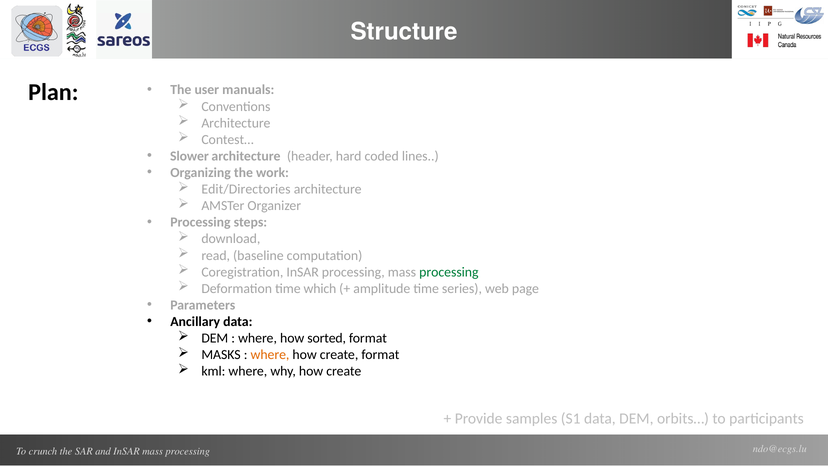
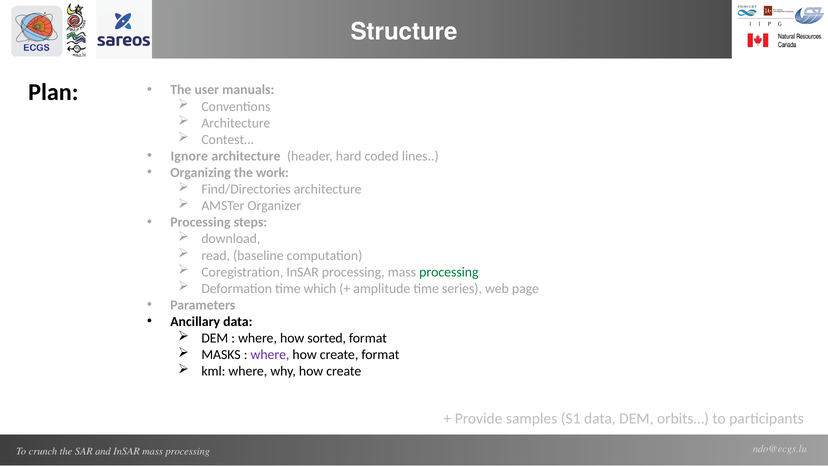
Slower: Slower -> Ignore
Edit/Directories: Edit/Directories -> Find/Directories
where at (270, 355) colour: orange -> purple
